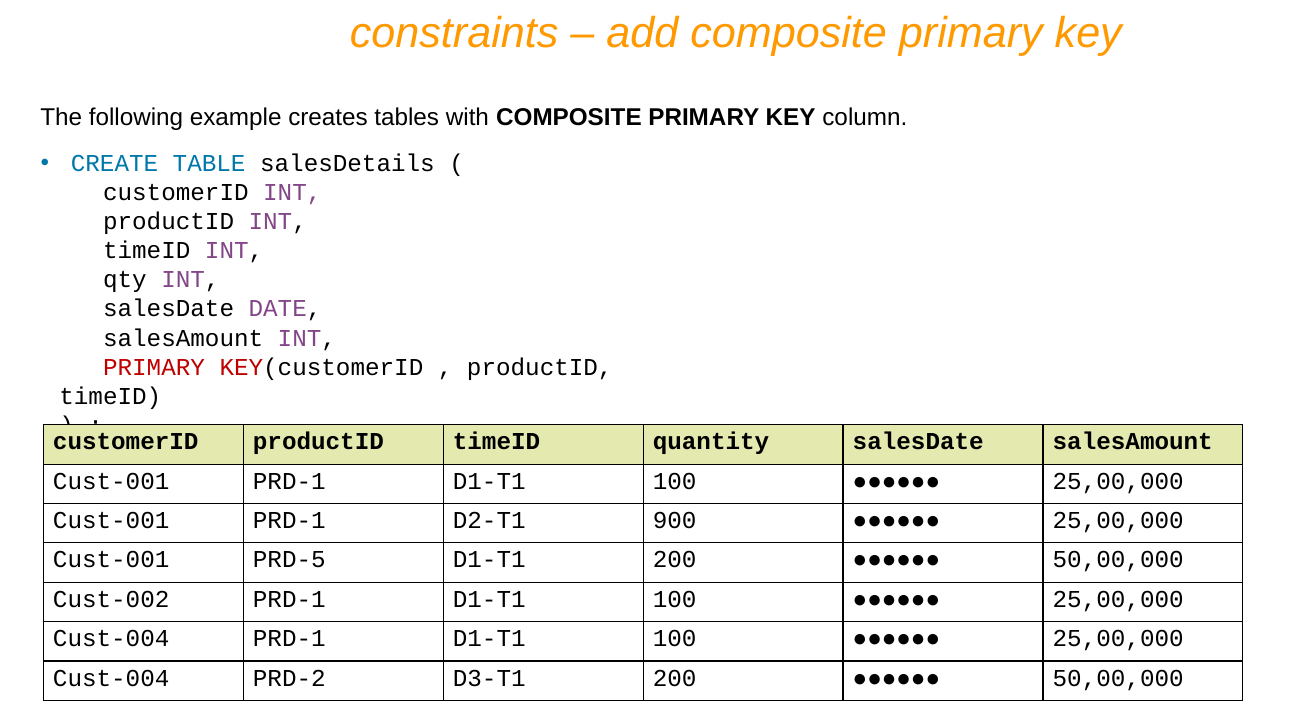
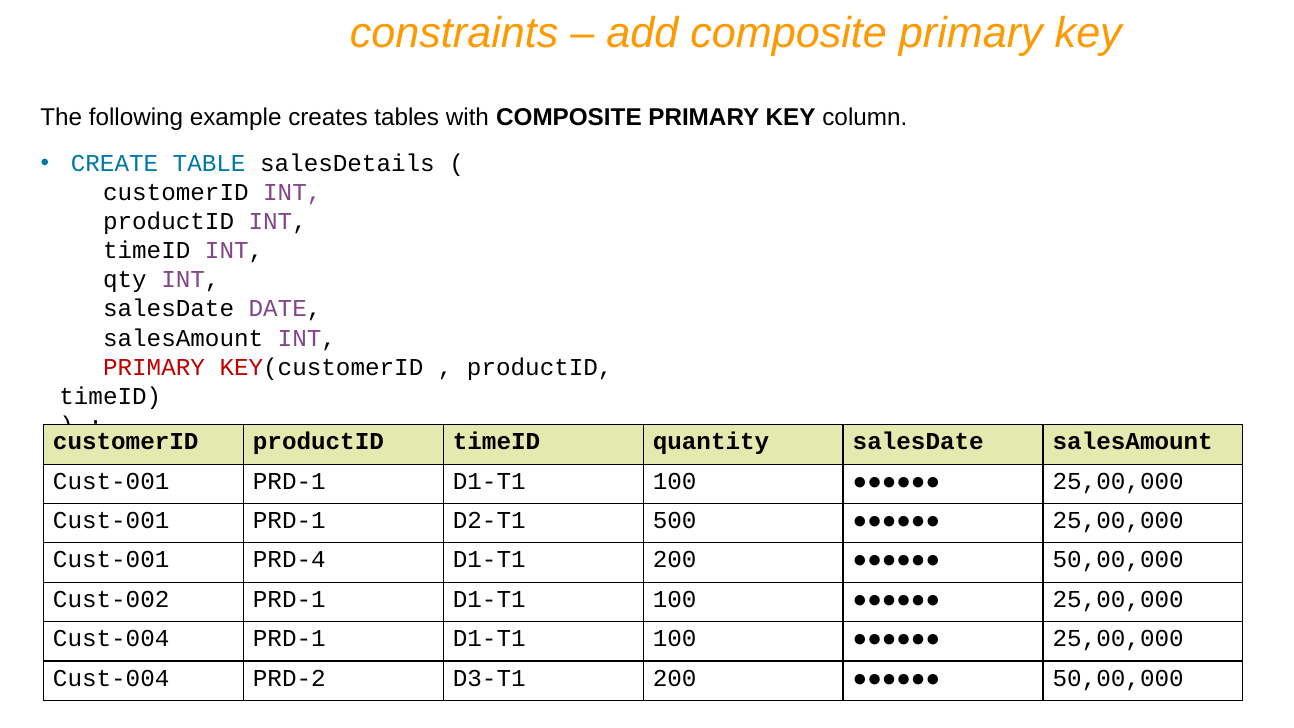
900: 900 -> 500
PRD-5: PRD-5 -> PRD-4
